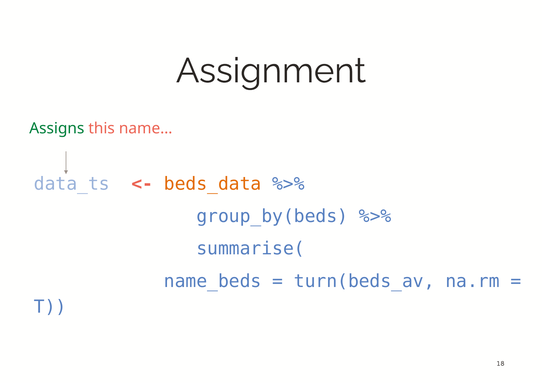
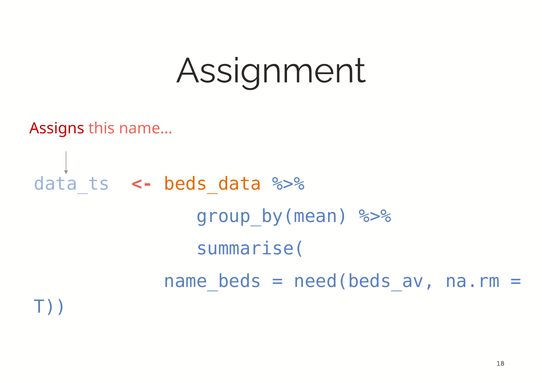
Assigns colour: green -> red
group_by(beds: group_by(beds -> group_by(mean
turn(beds_av: turn(beds_av -> need(beds_av
